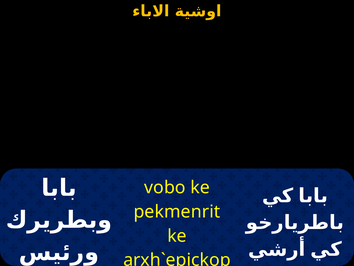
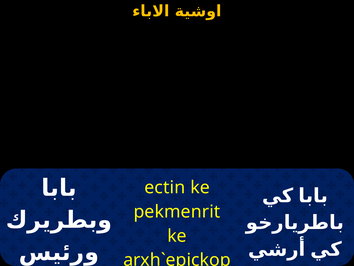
vobo: vobo -> ectin
